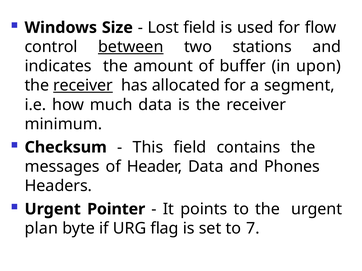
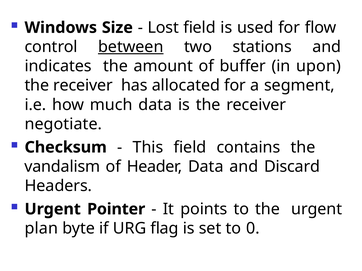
receiver at (83, 86) underline: present -> none
minimum: minimum -> negotiate
messages: messages -> vandalism
Phones: Phones -> Discard
7: 7 -> 0
